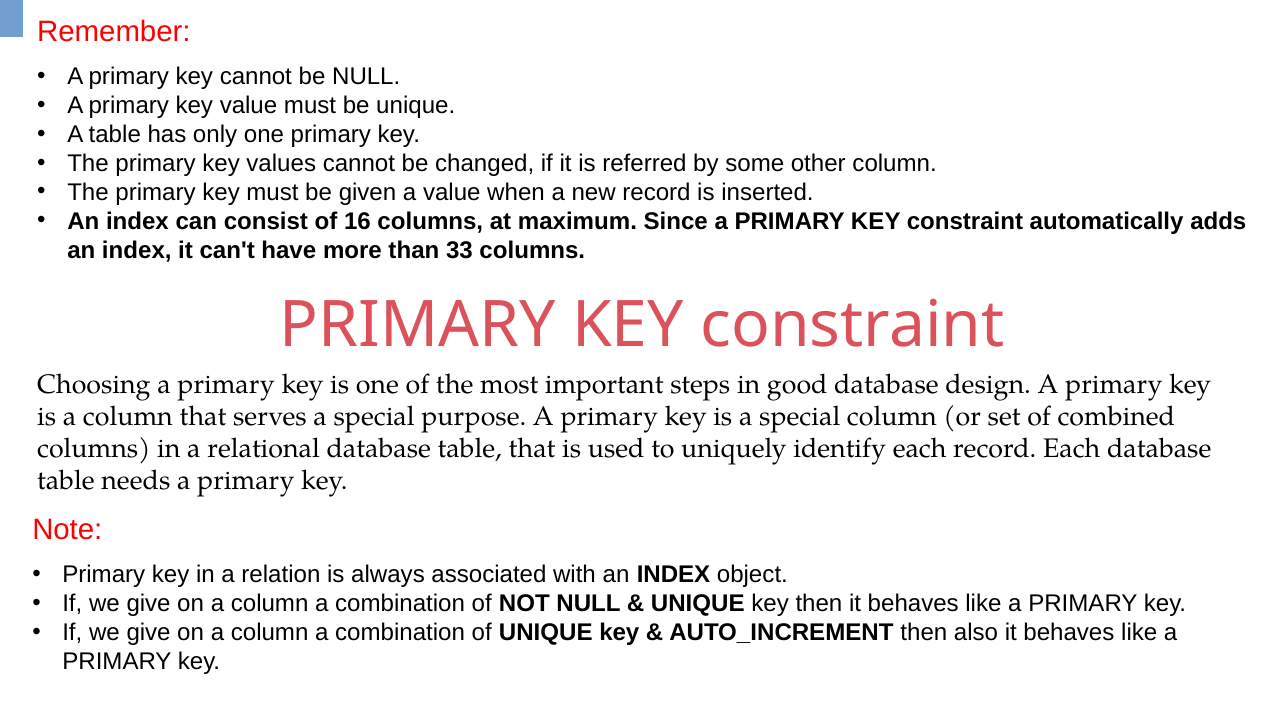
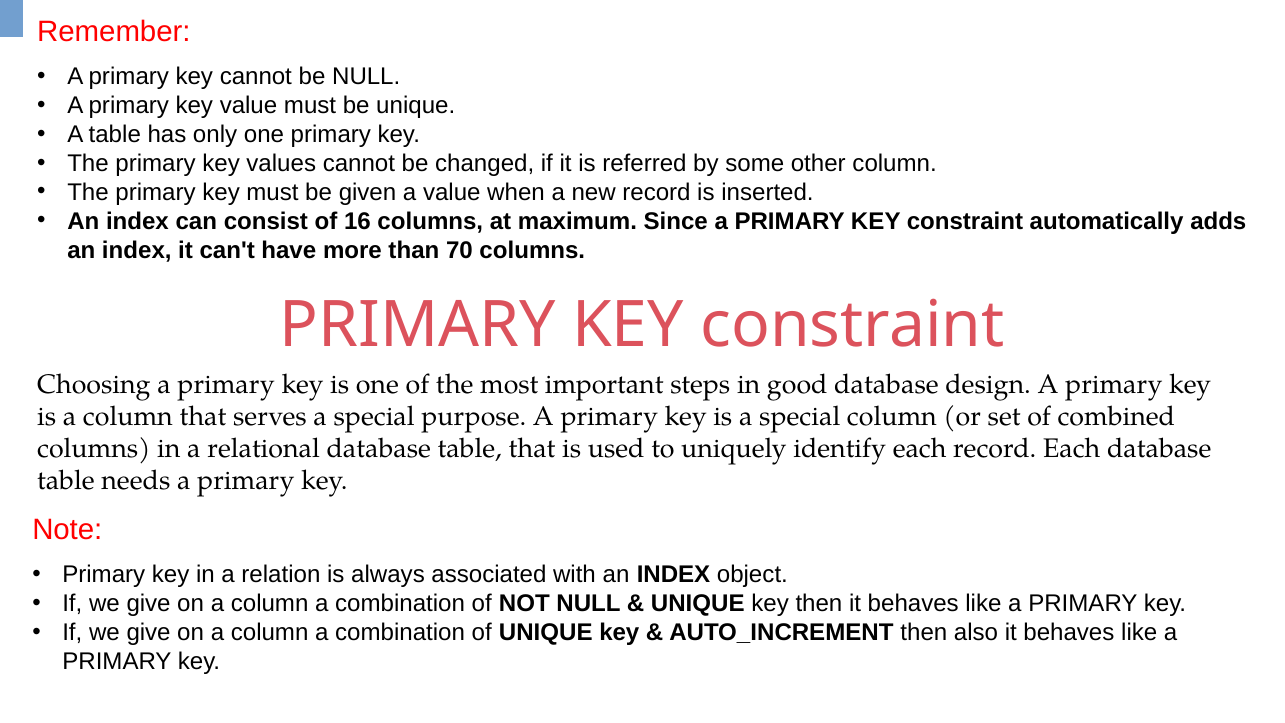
33: 33 -> 70
